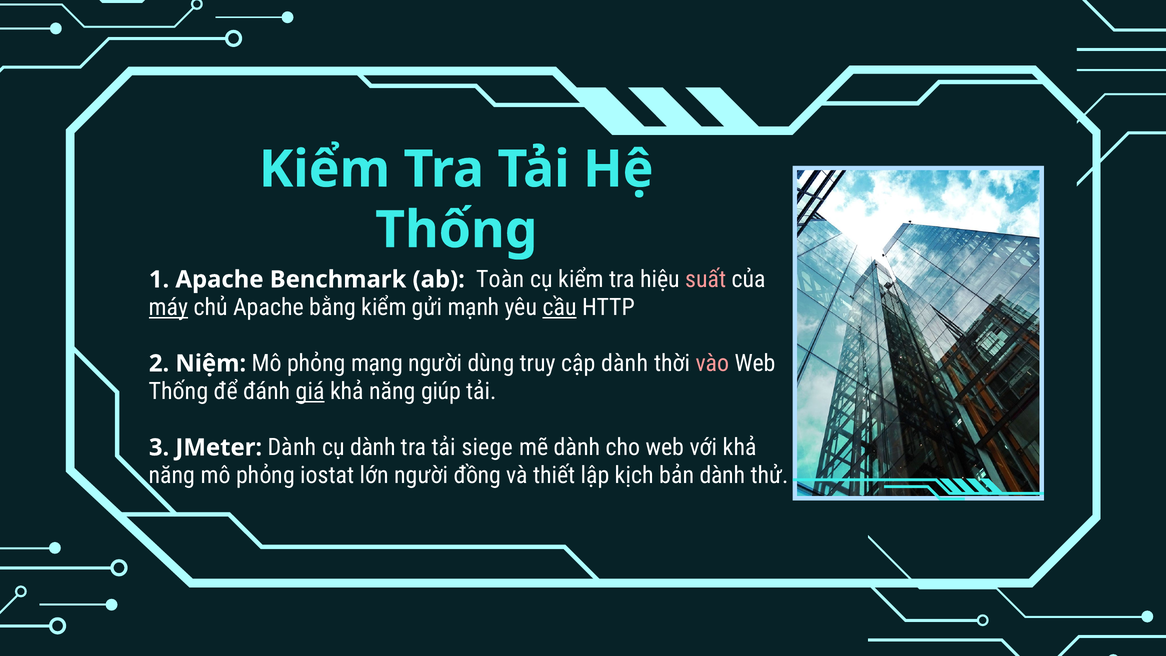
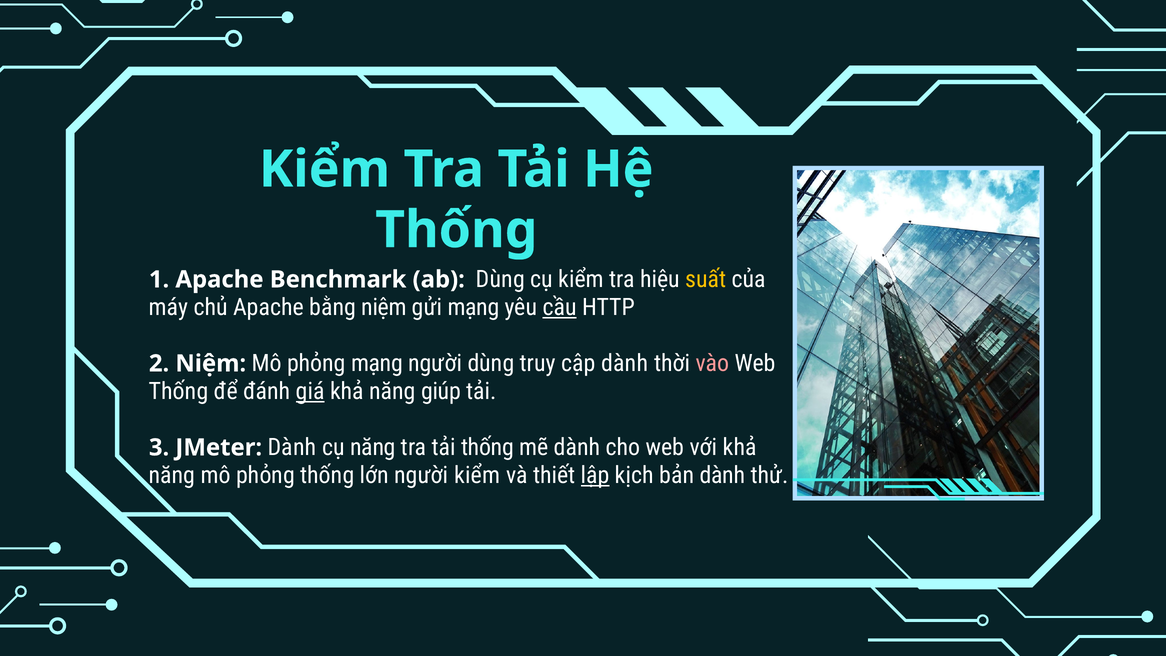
ab Toàn: Toàn -> Dùng
suất colour: pink -> yellow
máy underline: present -> none
bằng kiểm: kiểm -> niệm
gửi mạnh: mạnh -> mạng
cụ dành: dành -> năng
tải siege: siege -> thống
phỏng iostat: iostat -> thống
người đồng: đồng -> kiểm
lập underline: none -> present
